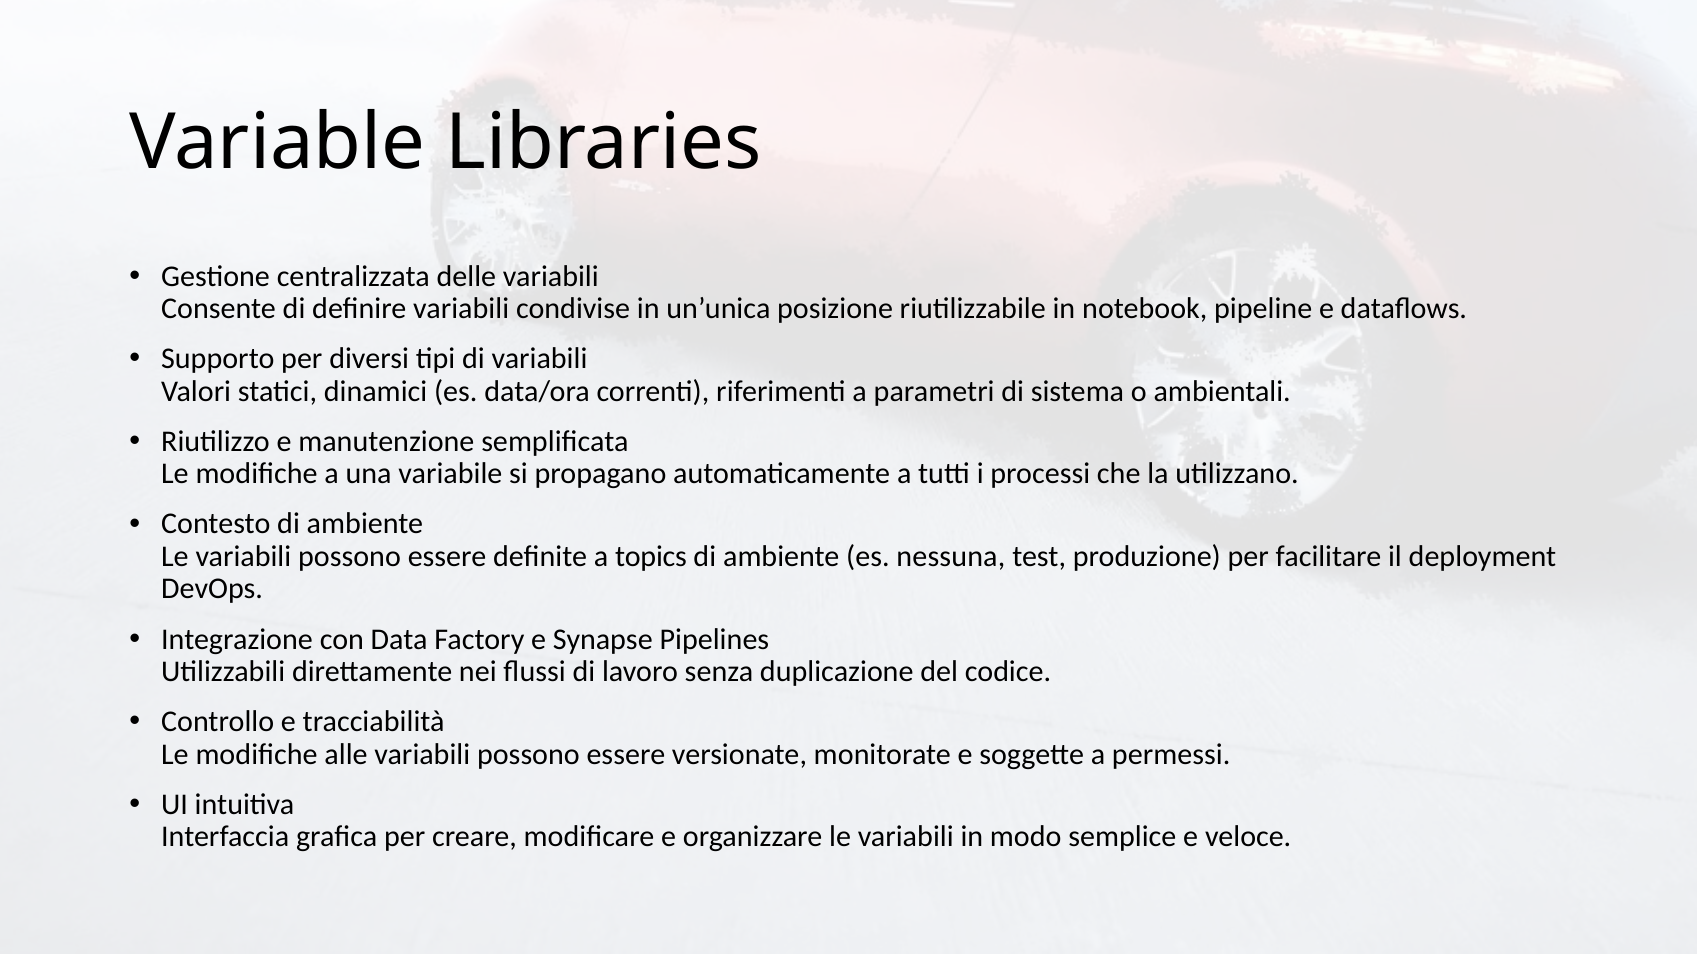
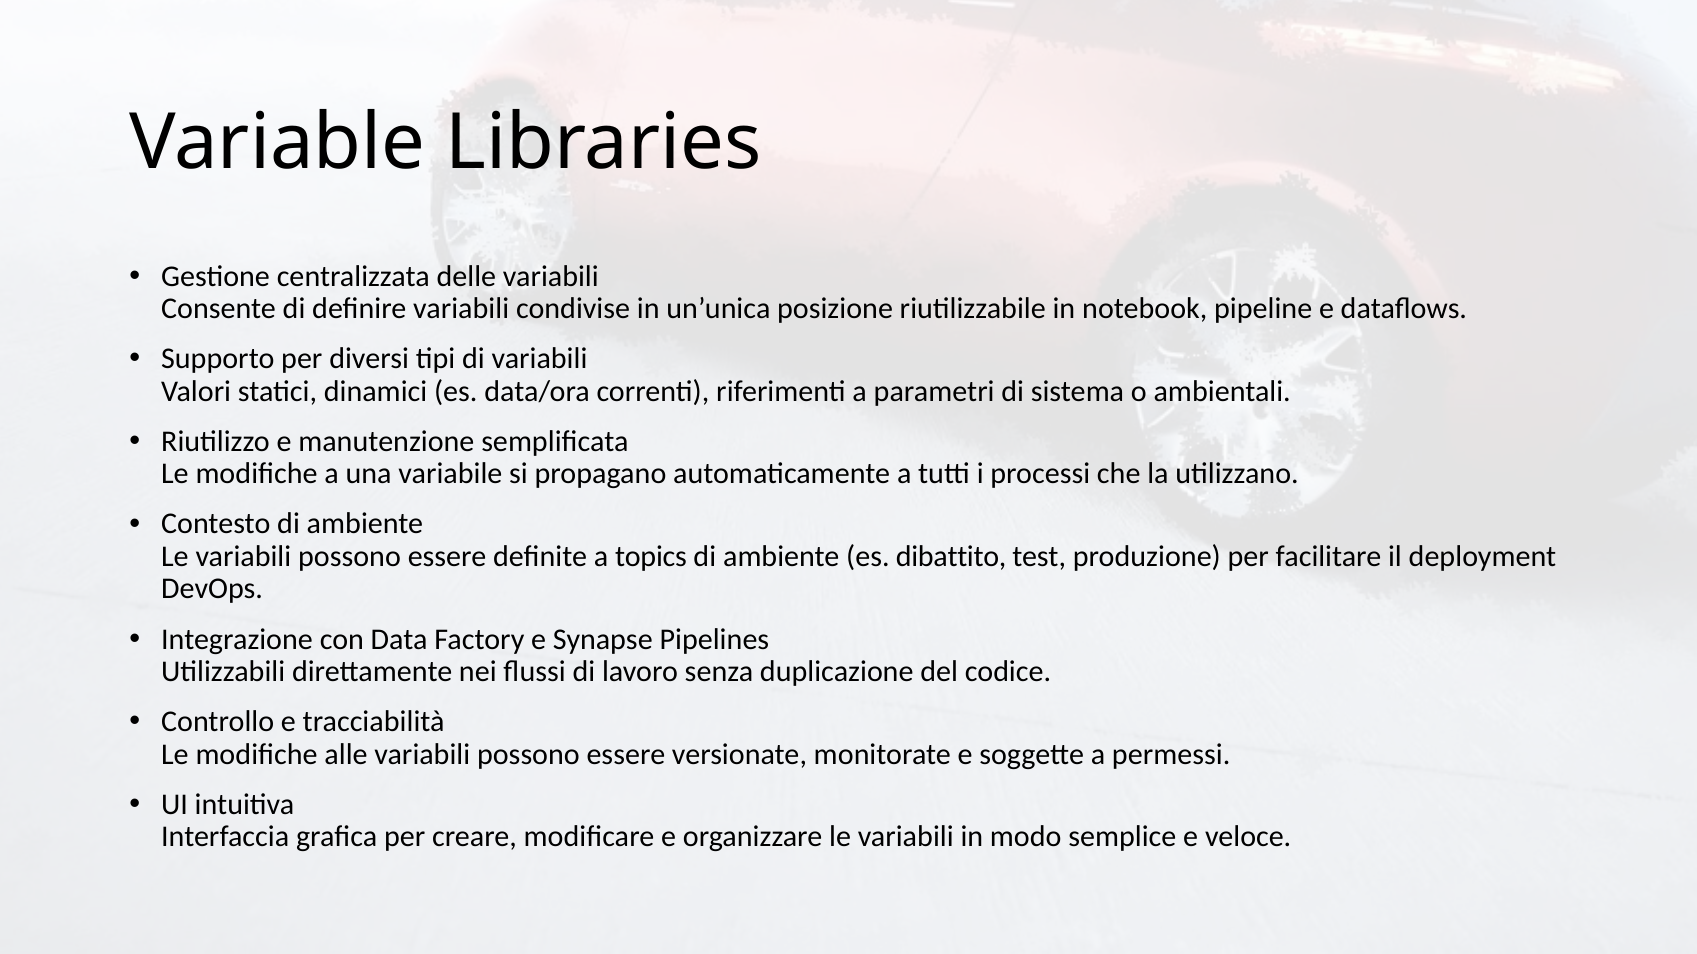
nessuna: nessuna -> dibattito
